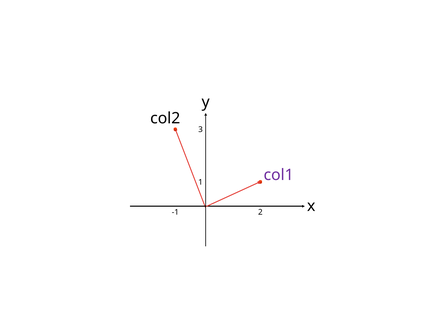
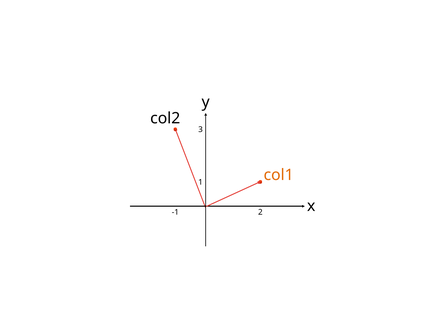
col1 colour: purple -> orange
